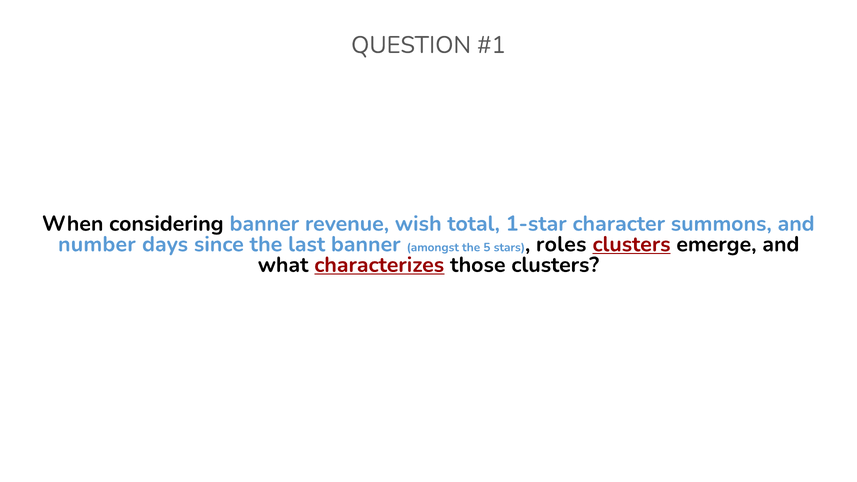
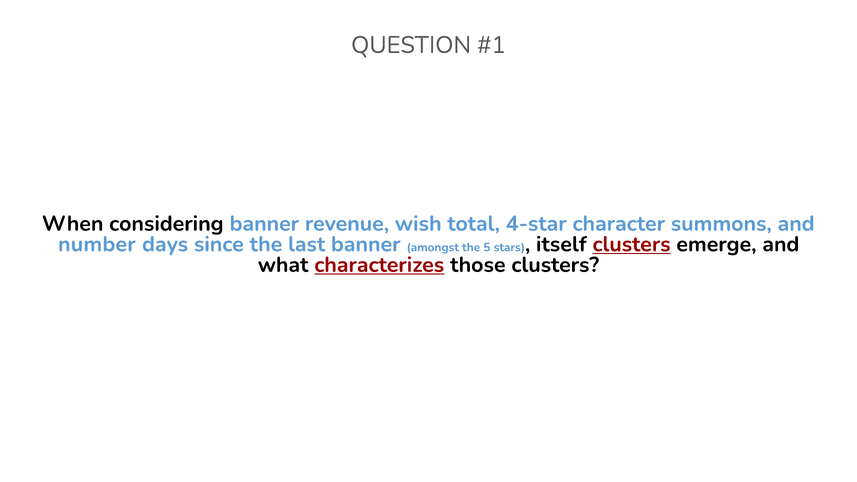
1-star: 1-star -> 4-star
roles: roles -> itself
